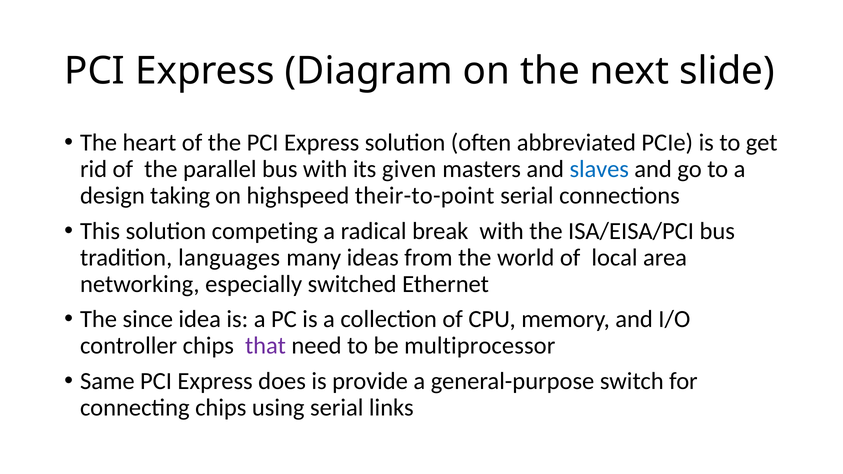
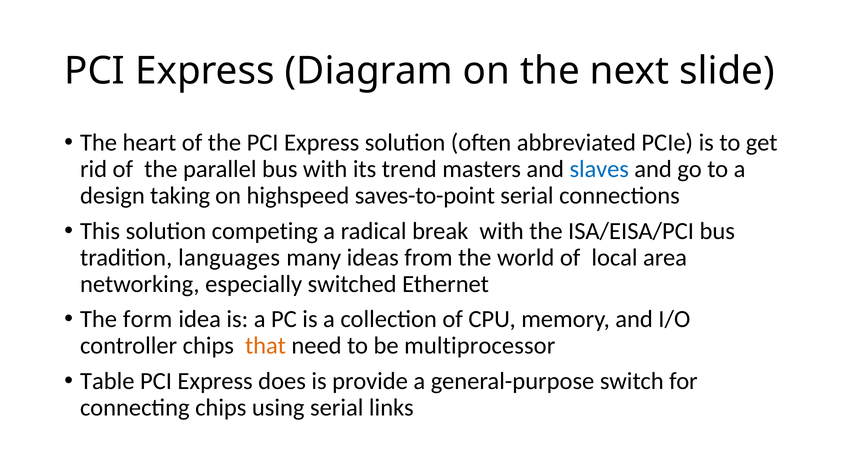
given: given -> trend
their-to-point: their-to-point -> saves-to-point
since: since -> form
that colour: purple -> orange
Same: Same -> Table
